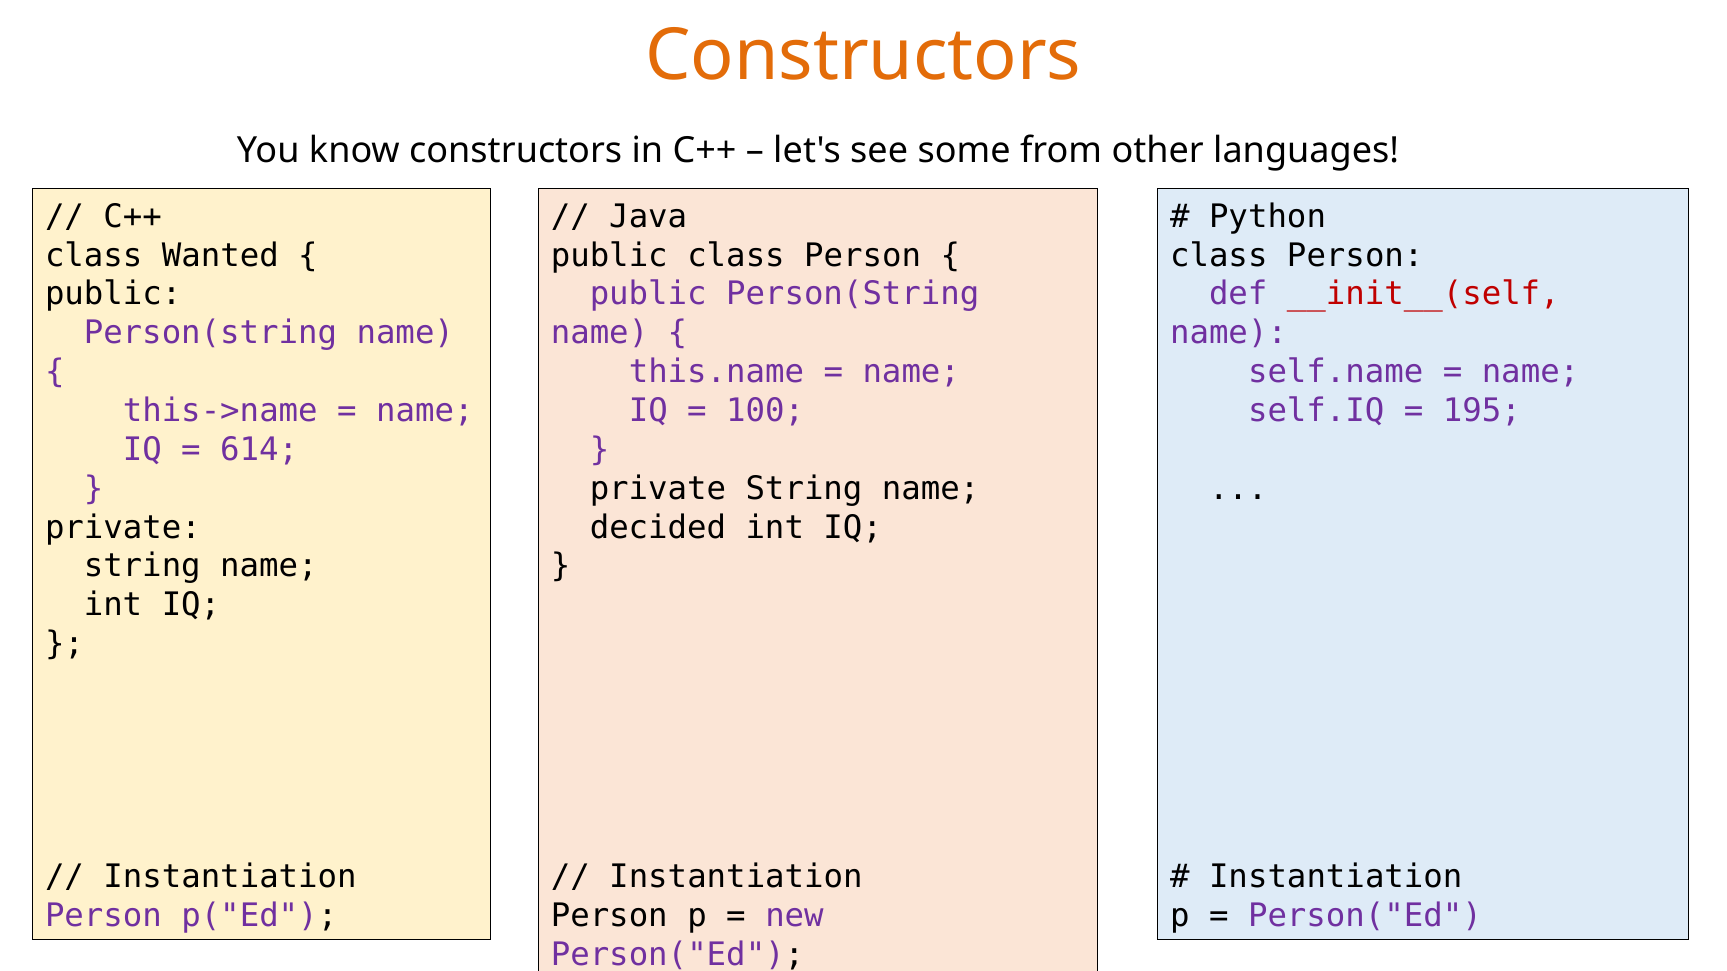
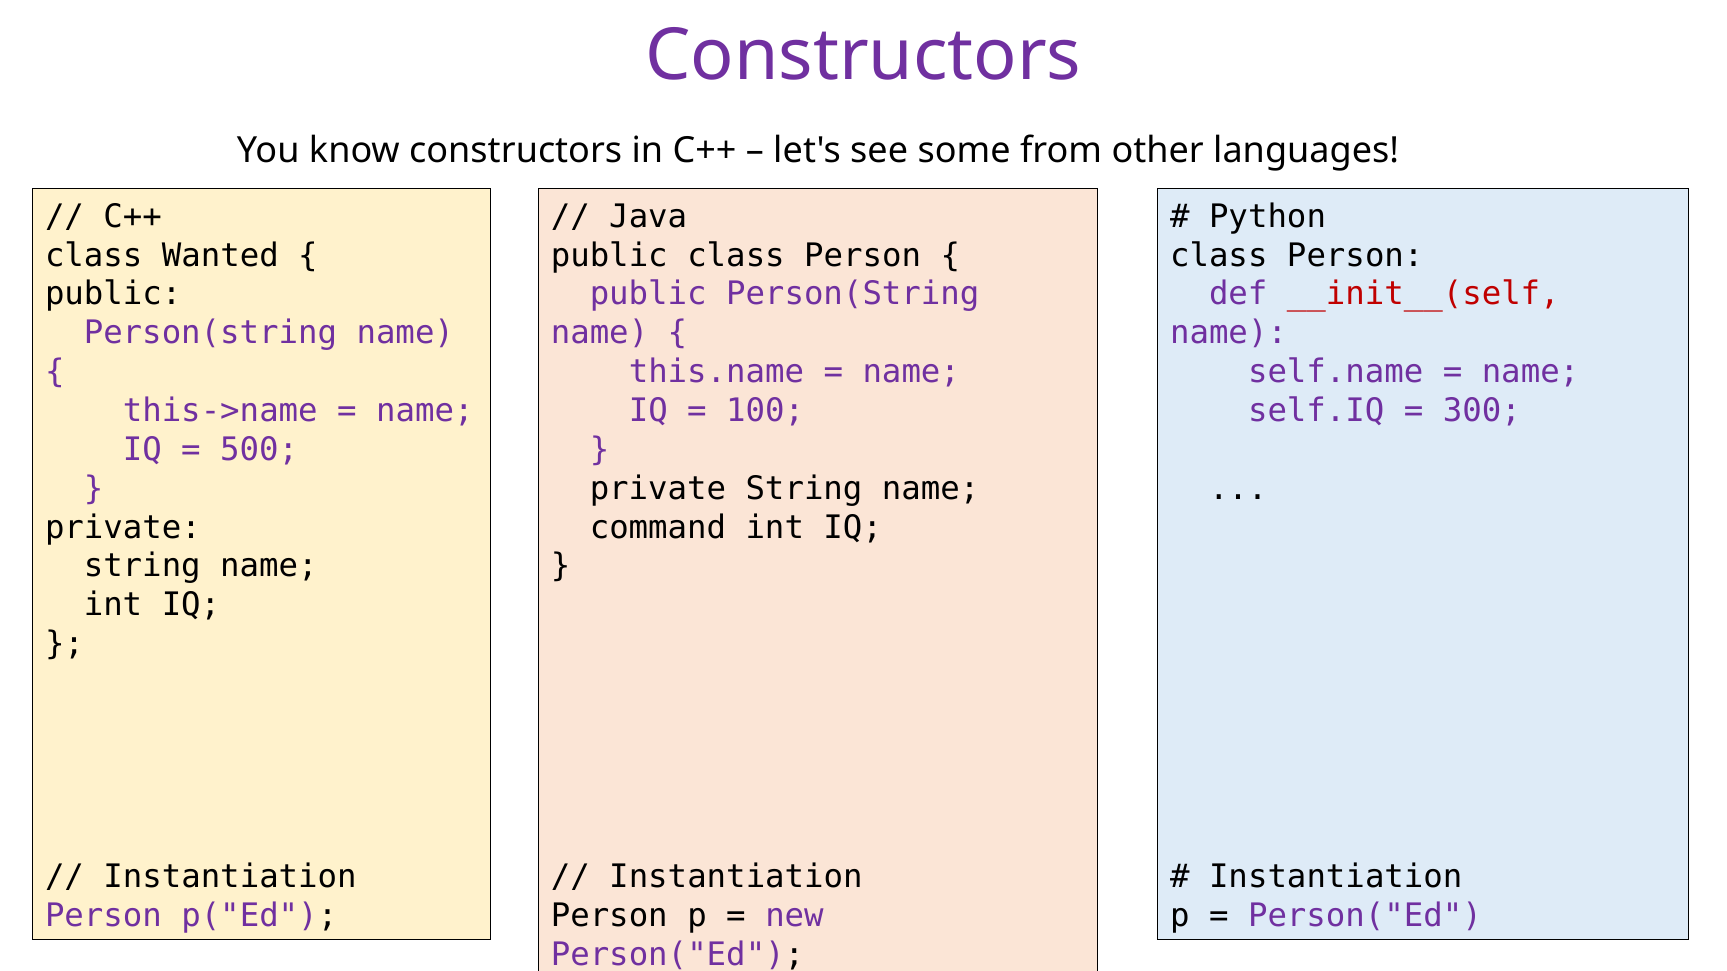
Constructors at (863, 55) colour: orange -> purple
195: 195 -> 300
614: 614 -> 500
decided: decided -> command
